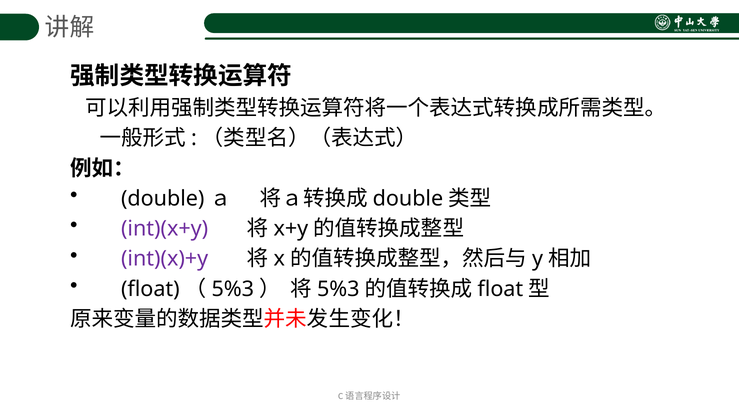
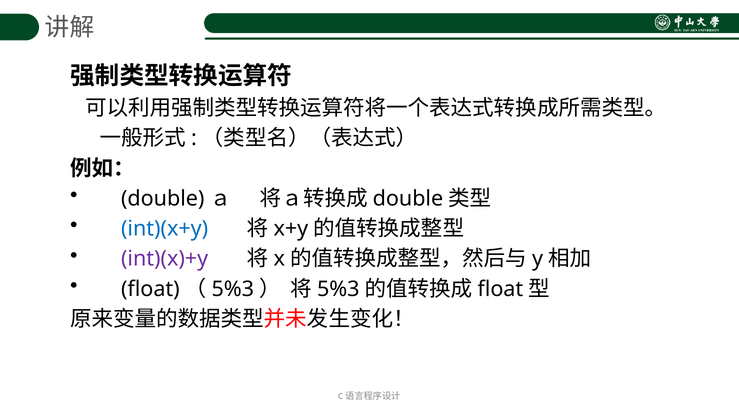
int)(x+y colour: purple -> blue
